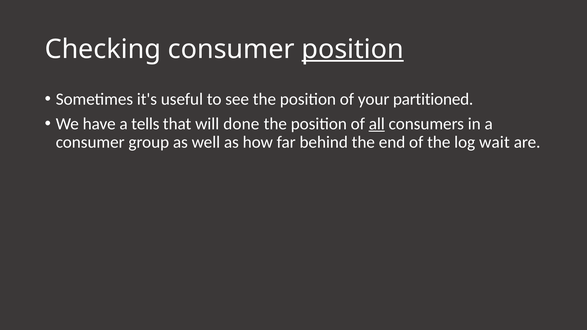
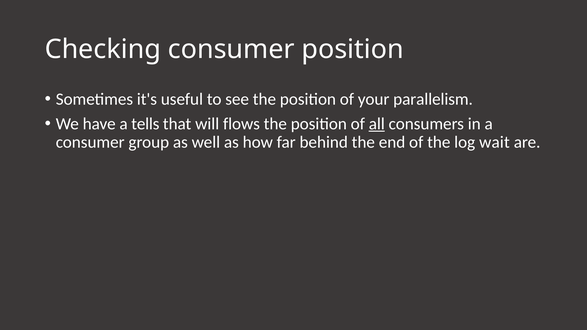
position at (353, 49) underline: present -> none
partitioned: partitioned -> parallelism
done: done -> flows
